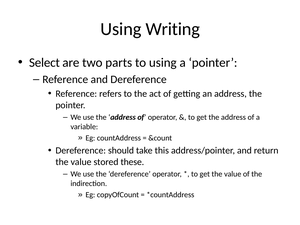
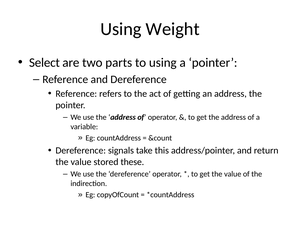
Writing: Writing -> Weight
should: should -> signals
